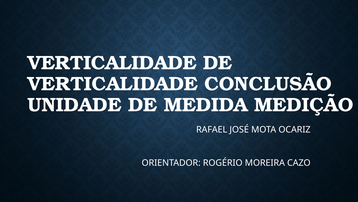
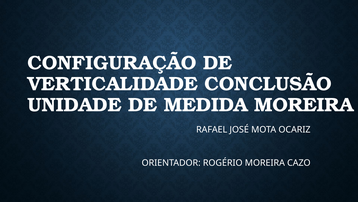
VERTICALIDADE at (112, 63): VERTICALIDADE -> CONFIGURAÇÃO
MEDIDA MEDIÇÃO: MEDIÇÃO -> MOREIRA
